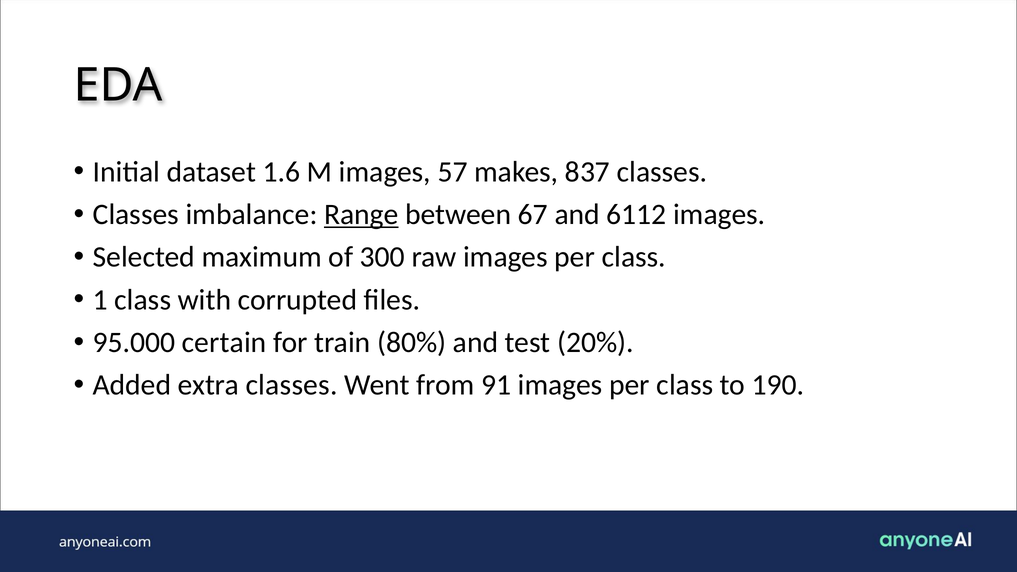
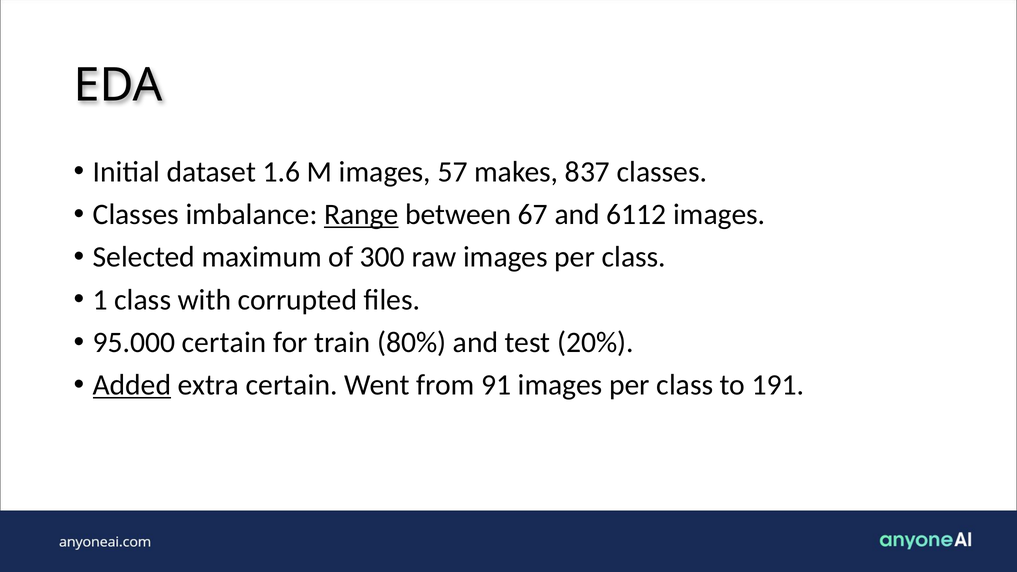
Added underline: none -> present
extra classes: classes -> certain
190: 190 -> 191
